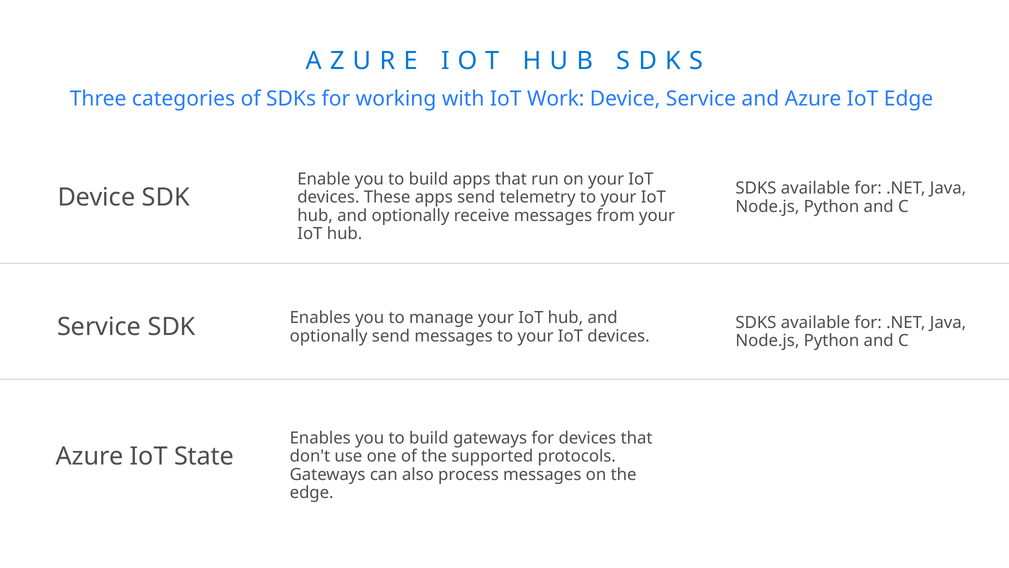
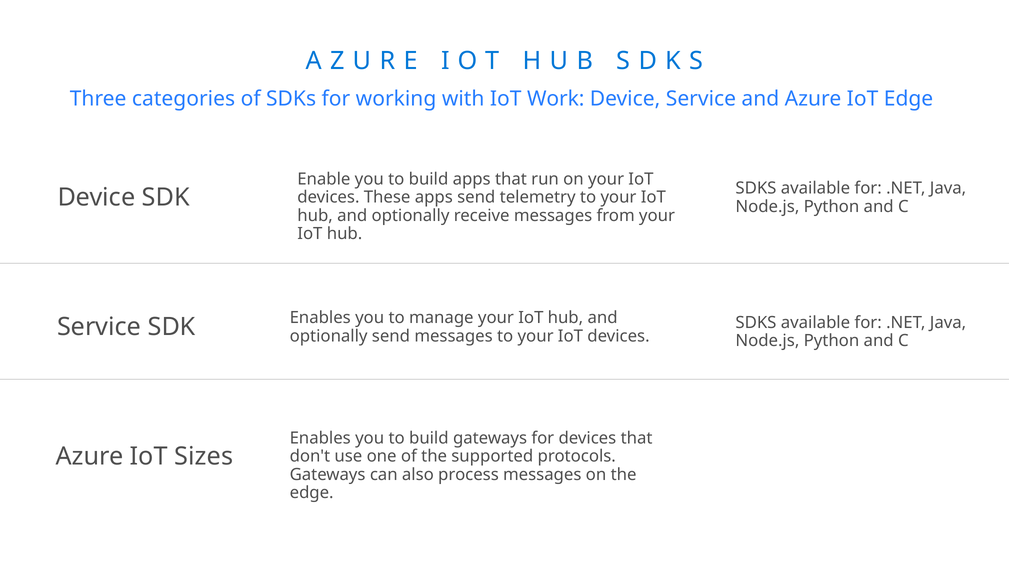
State: State -> Sizes
